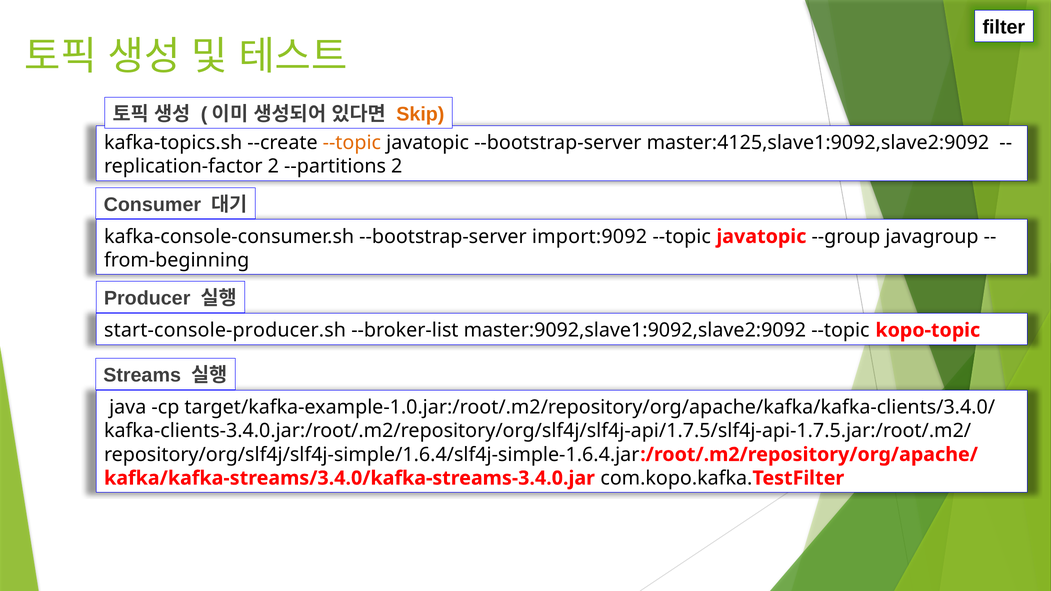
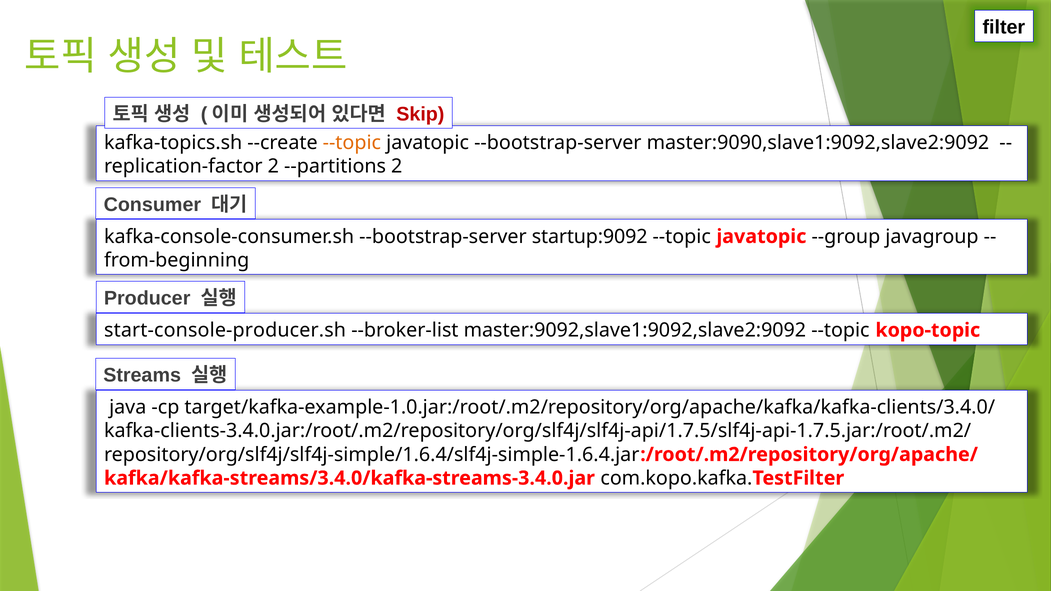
Skip colour: orange -> red
master:4125,slave1:9092,slave2:9092: master:4125,slave1:9092,slave2:9092 -> master:9090,slave1:9092,slave2:9092
import:9092: import:9092 -> startup:9092
